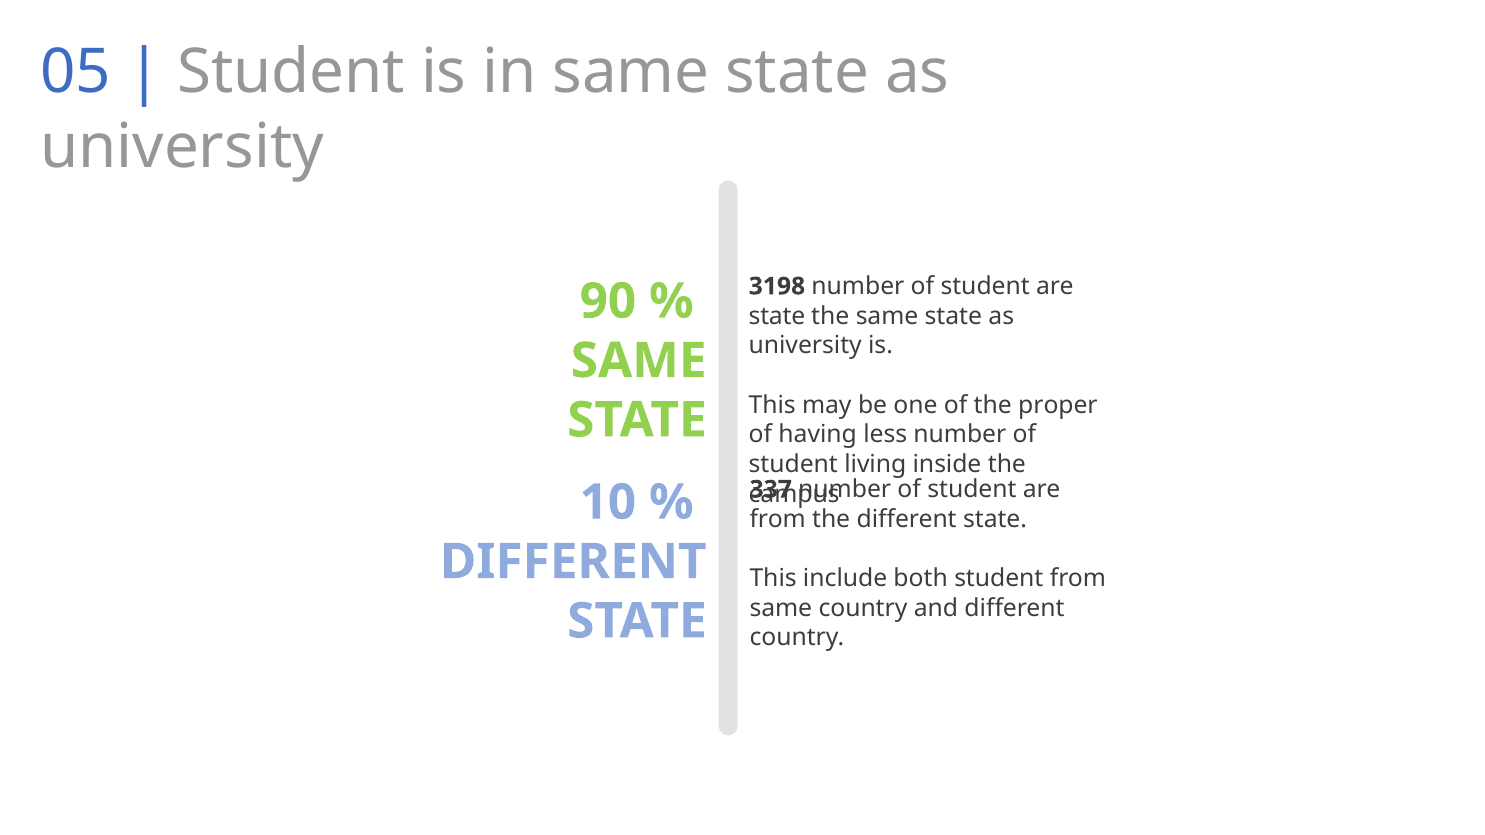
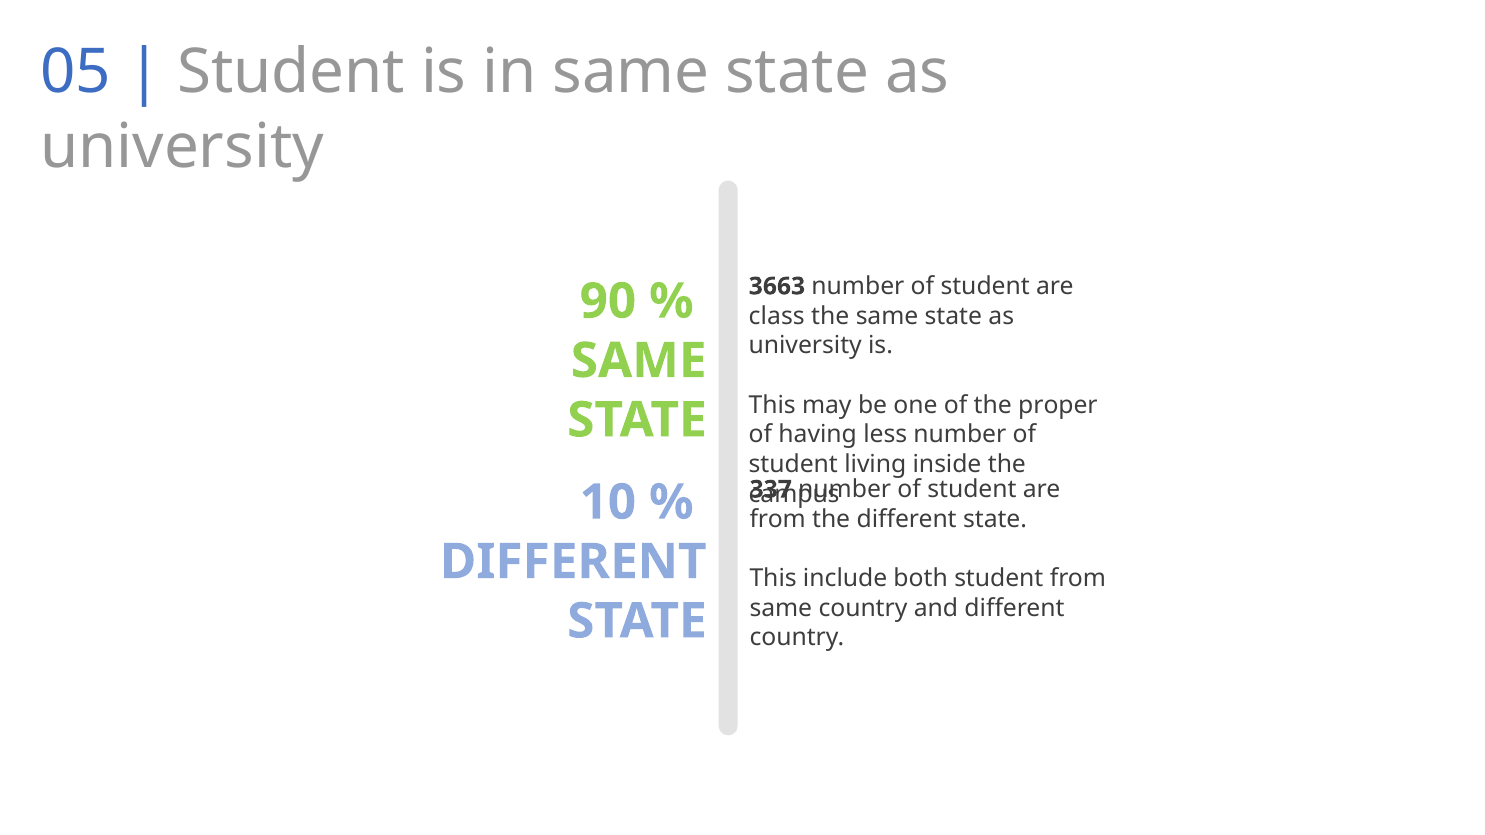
3198: 3198 -> 3663
state at (777, 316): state -> class
